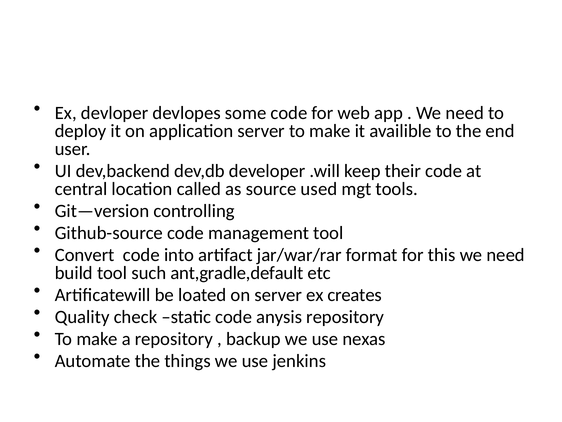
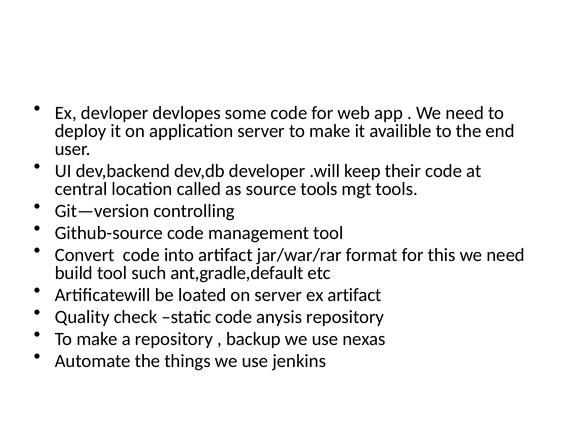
source used: used -> tools
ex creates: creates -> artifact
